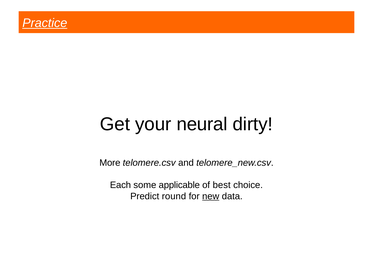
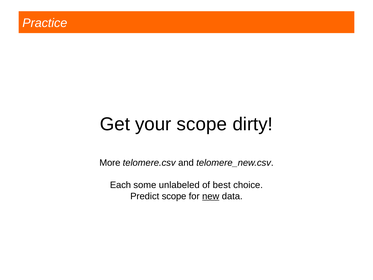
Practice underline: present -> none
your neural: neural -> scope
applicable: applicable -> unlabeled
Predict round: round -> scope
